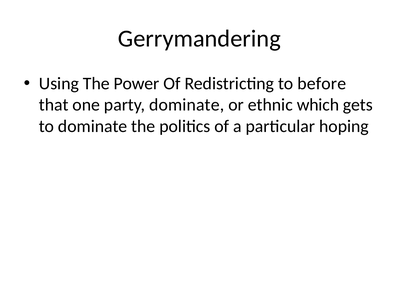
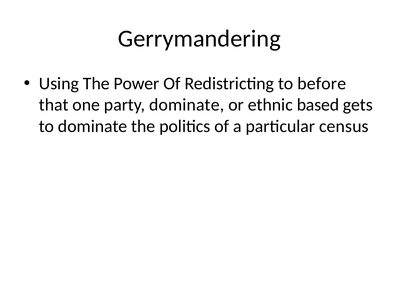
which: which -> based
hoping: hoping -> census
